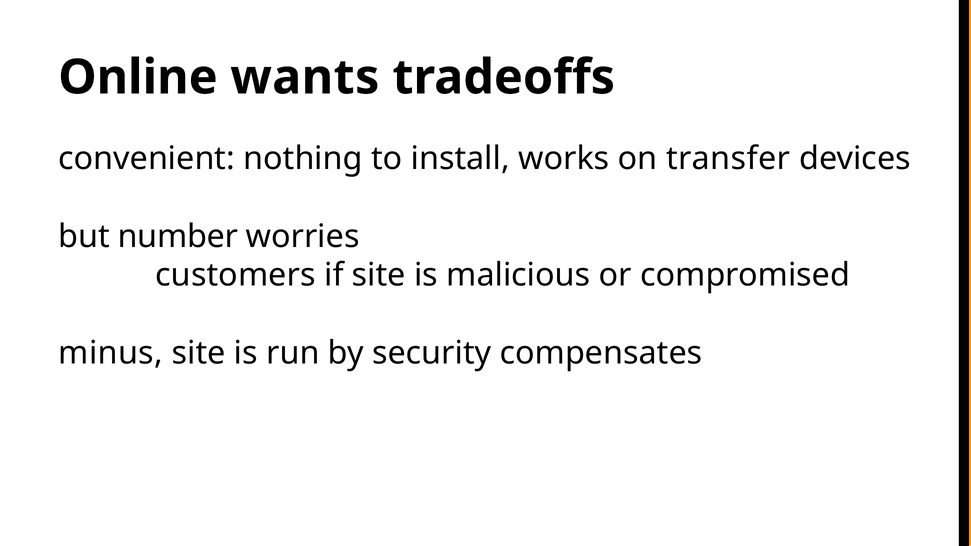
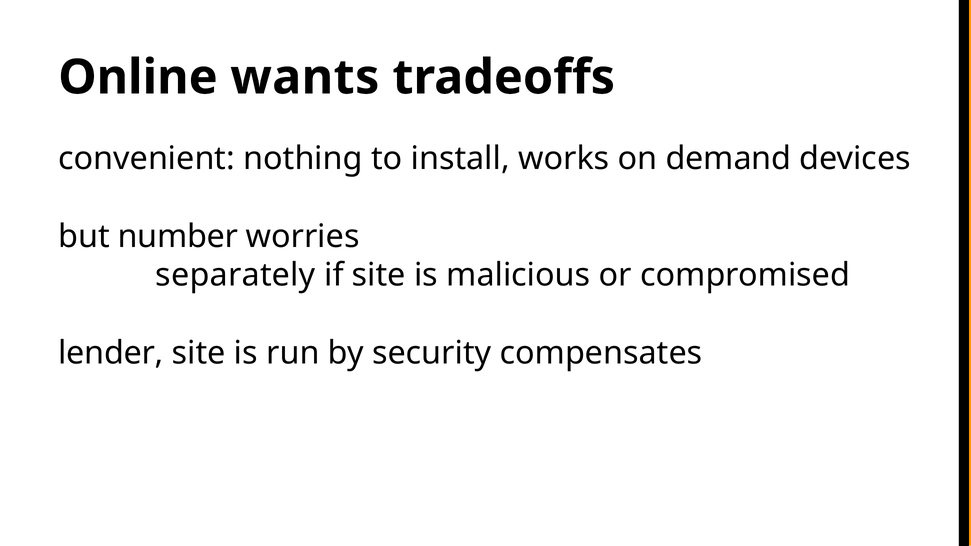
transfer: transfer -> demand
customers: customers -> separately
minus: minus -> lender
